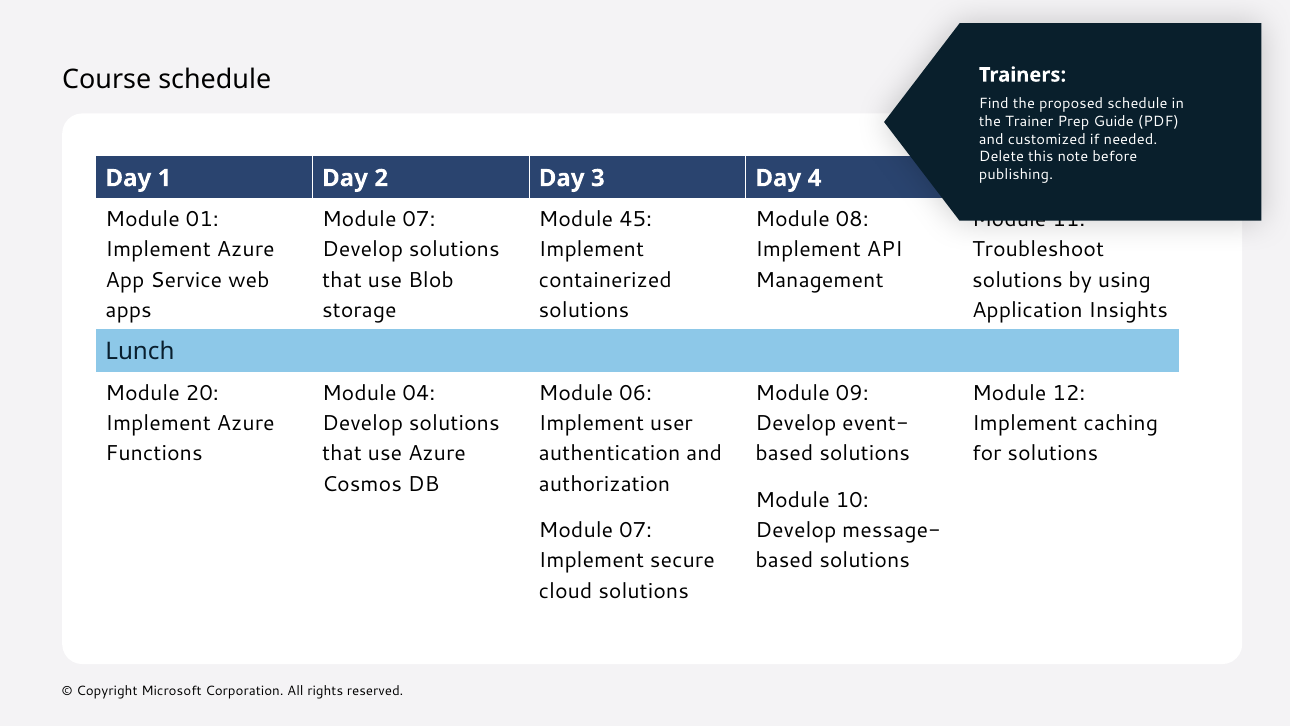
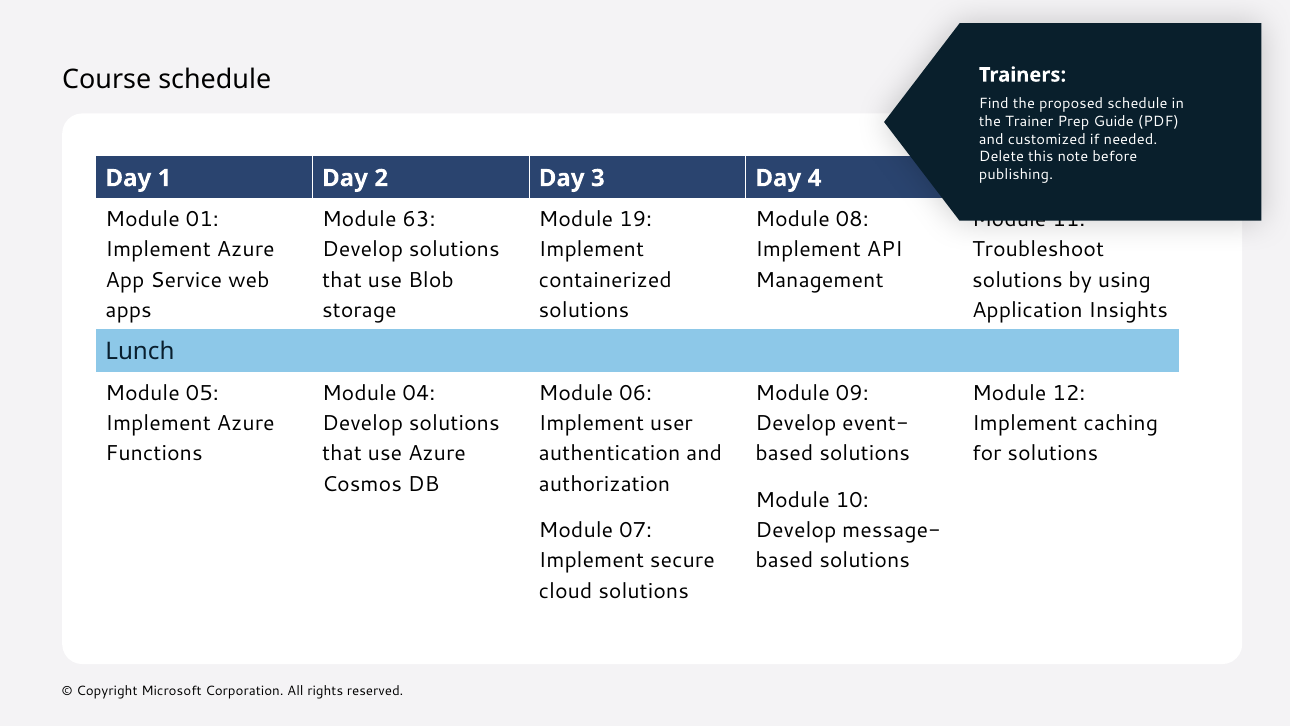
07 at (419, 219): 07 -> 63
45: 45 -> 19
20: 20 -> 05
